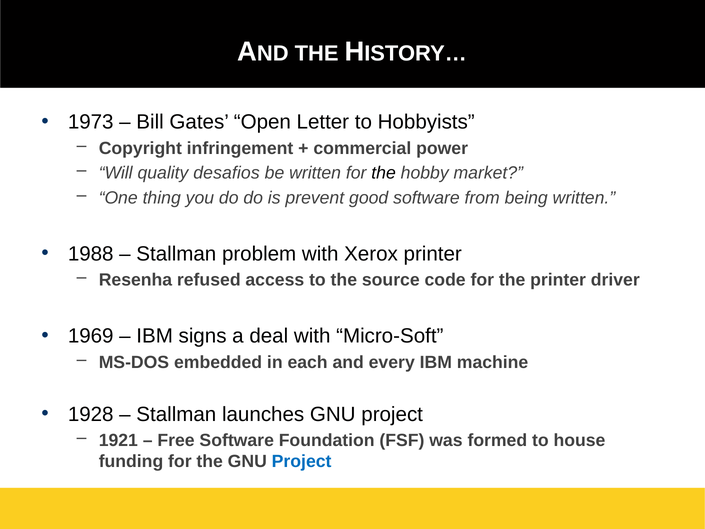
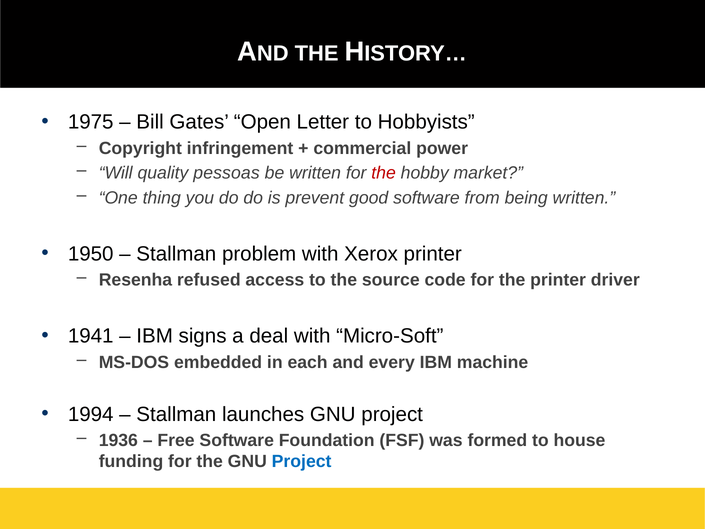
1973: 1973 -> 1975
desafios: desafios -> pessoas
the at (384, 173) colour: black -> red
1988: 1988 -> 1950
1969: 1969 -> 1941
1928: 1928 -> 1994
1921: 1921 -> 1936
